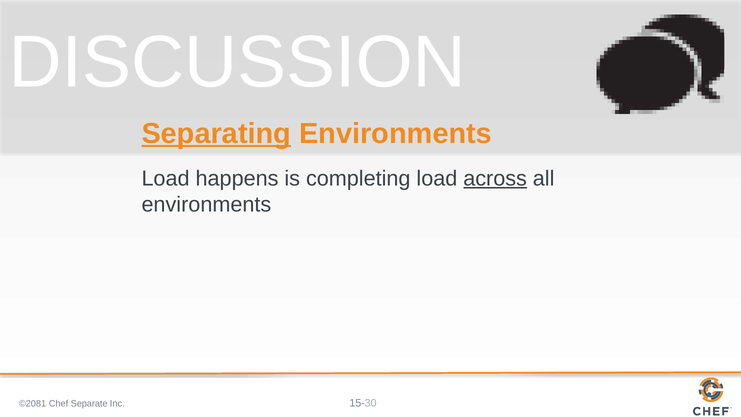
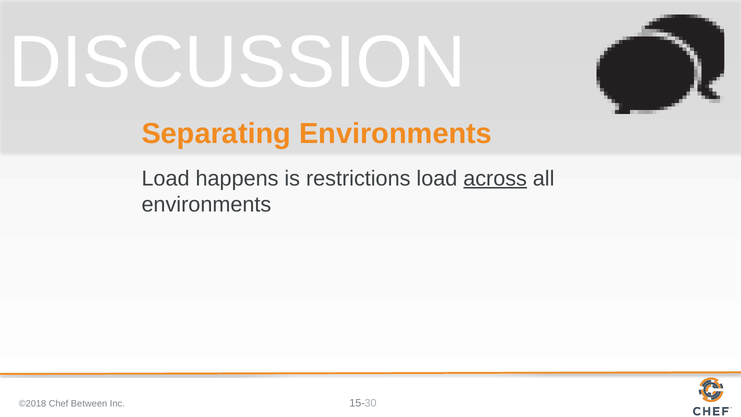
Separating underline: present -> none
completing: completing -> restrictions
©2081: ©2081 -> ©2018
Separate: Separate -> Between
